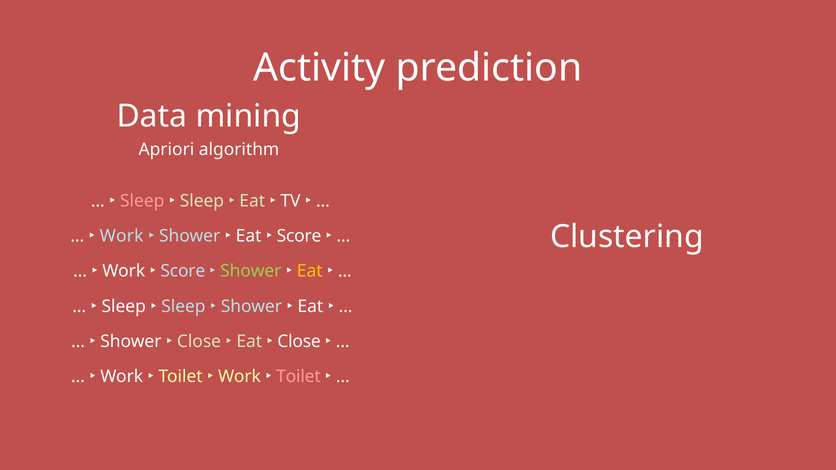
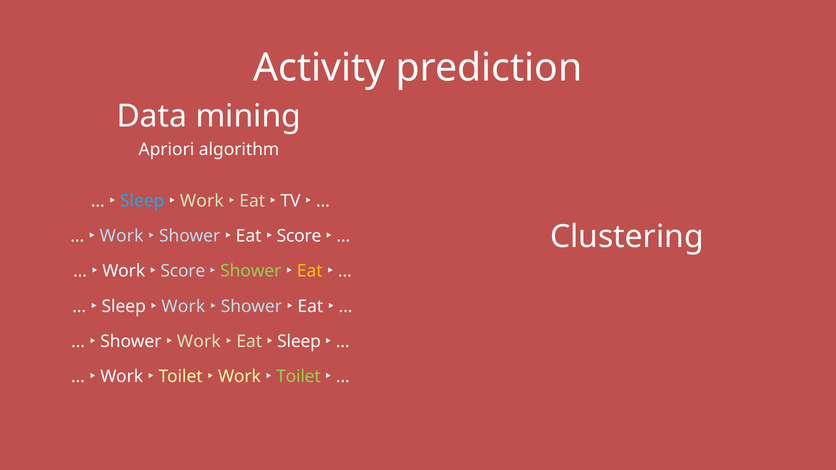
Sleep at (142, 201) colour: pink -> light blue
Sleep at (202, 201): Sleep -> Work
Sleep at (183, 306): Sleep -> Work
Close at (199, 342): Close -> Work
Close at (299, 342): Close -> Sleep
Toilet at (298, 377) colour: pink -> light green
